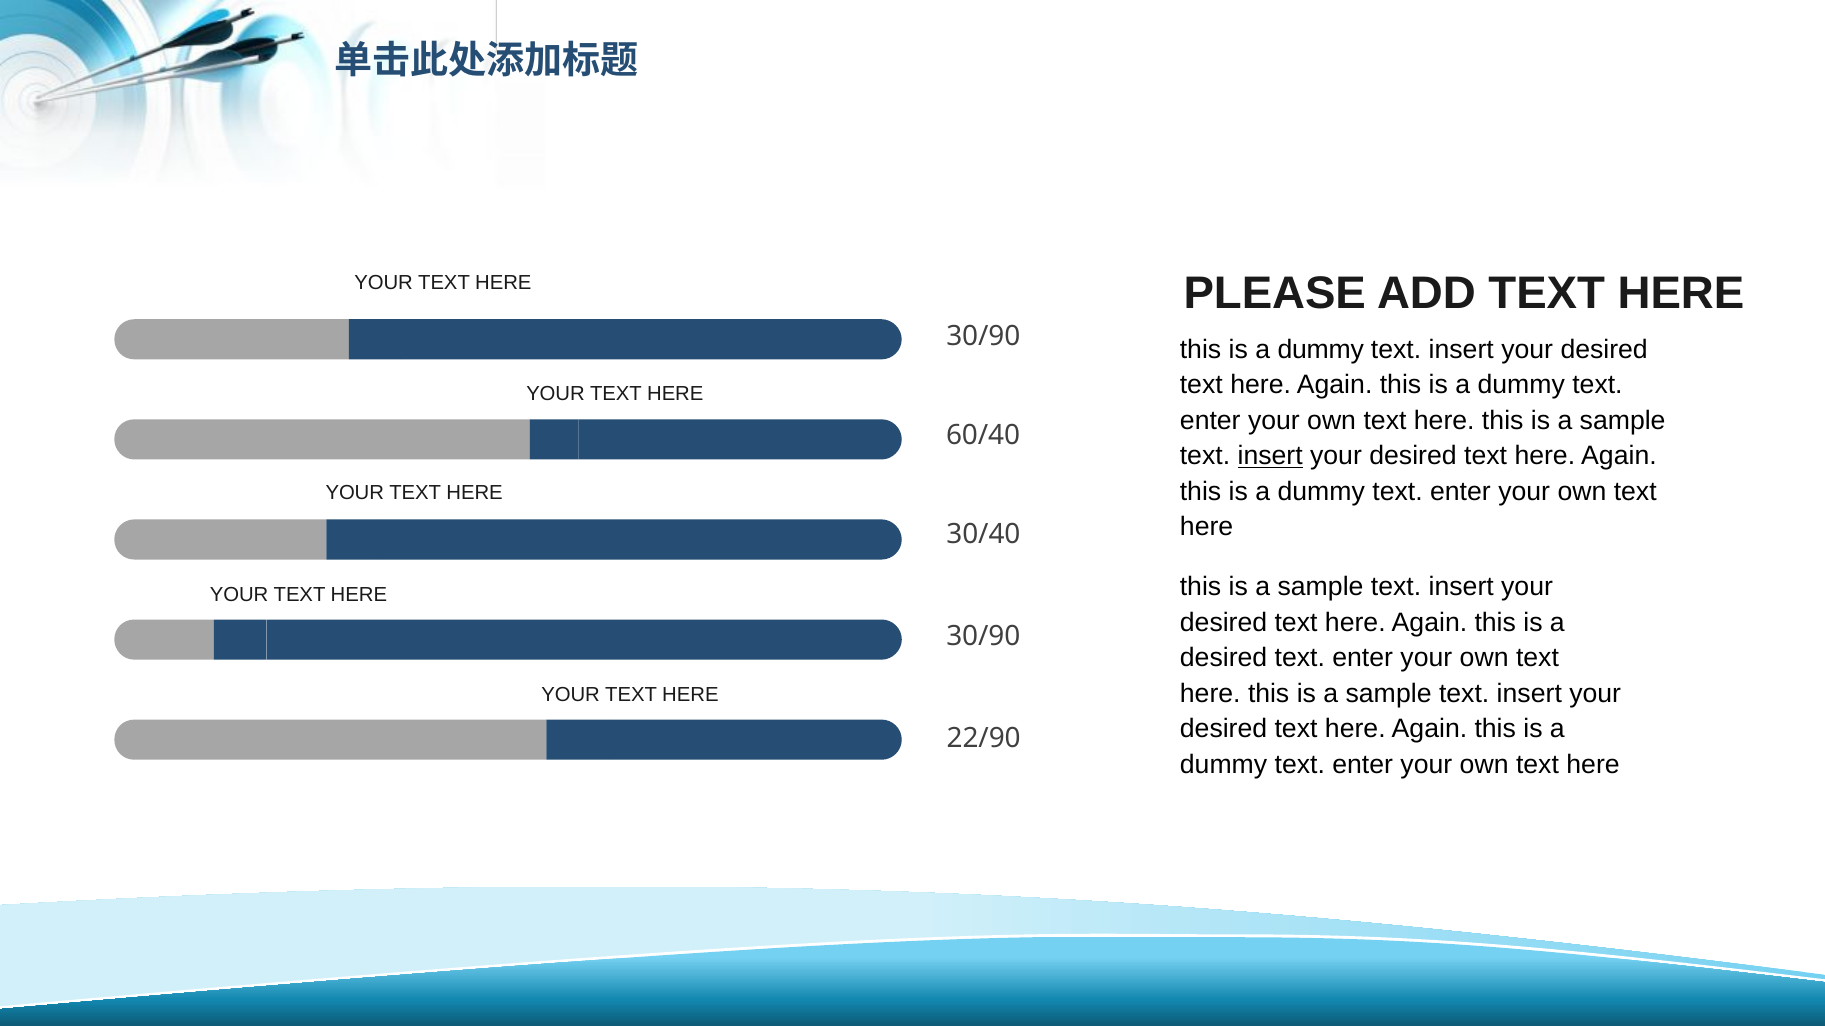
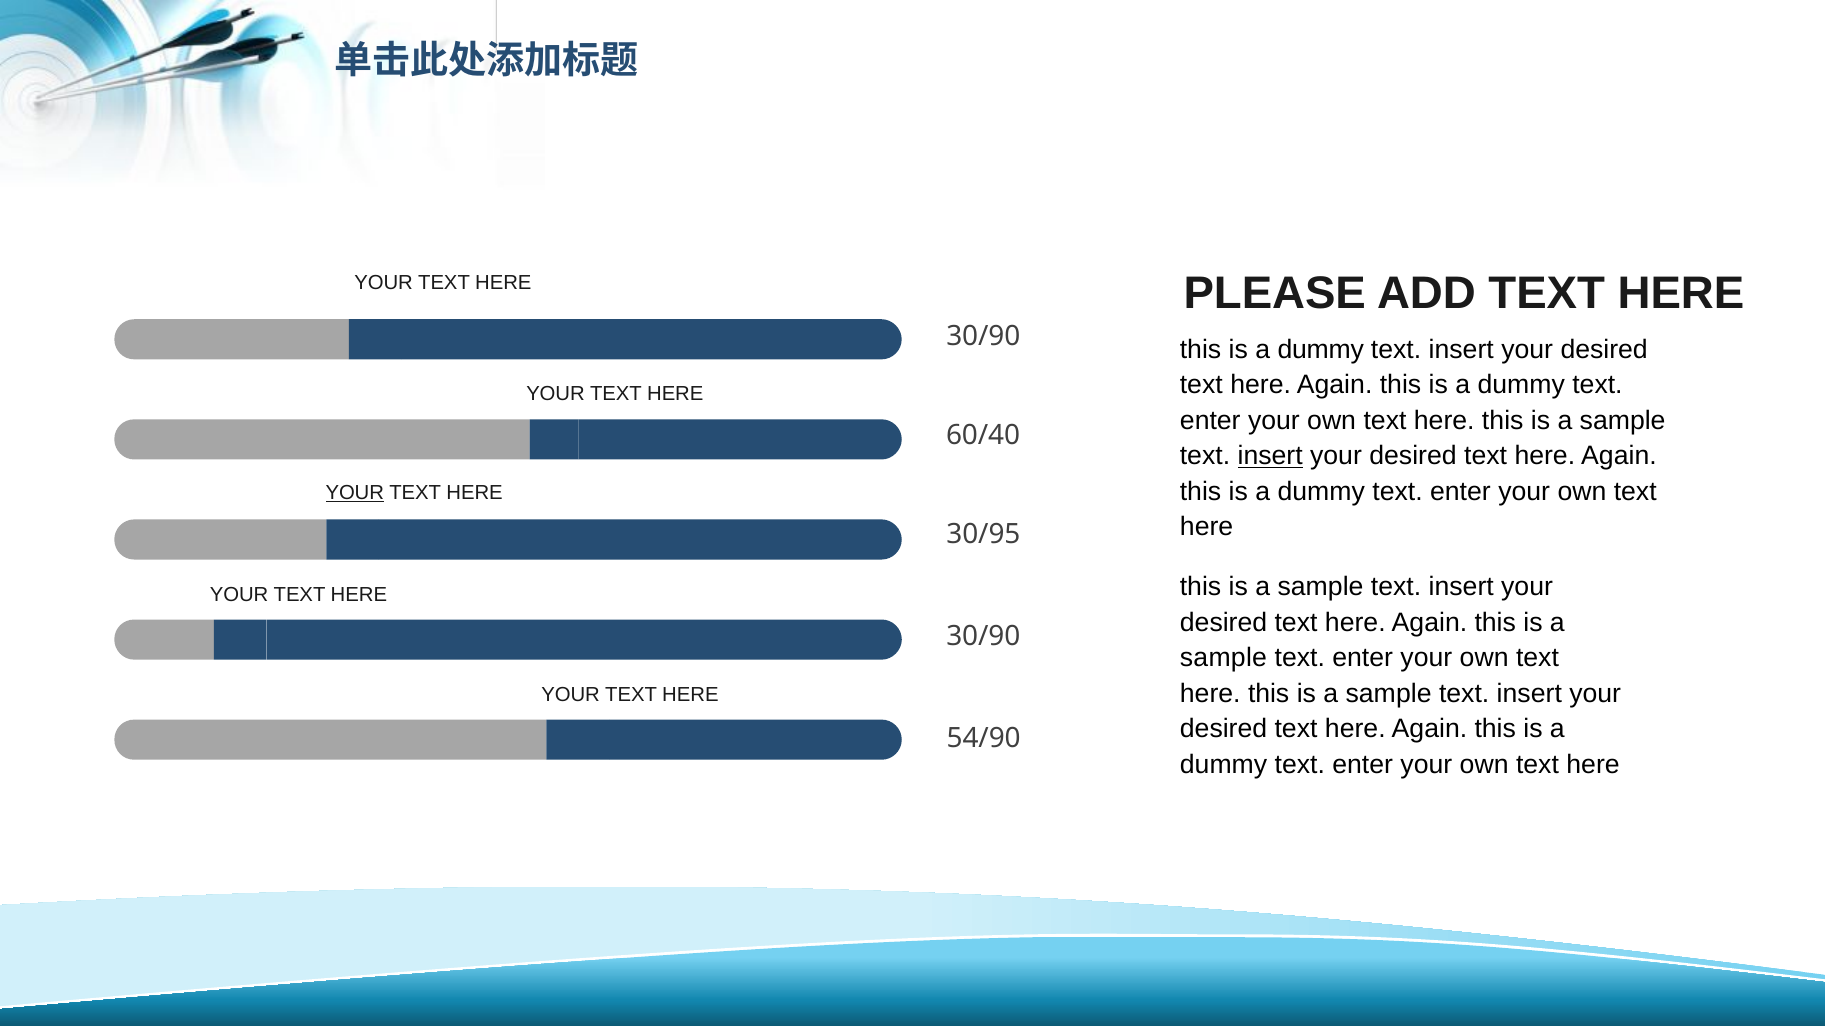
YOUR at (355, 493) underline: none -> present
30/40: 30/40 -> 30/95
desired at (1224, 658): desired -> sample
22/90: 22/90 -> 54/90
